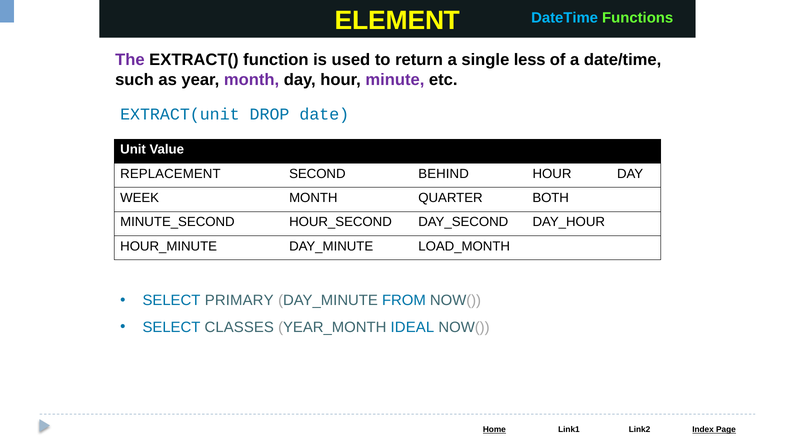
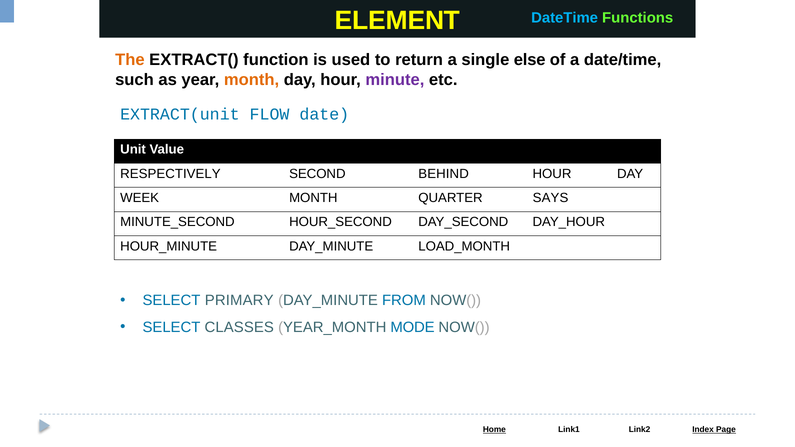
The colour: purple -> orange
less: less -> else
month at (252, 80) colour: purple -> orange
DROP: DROP -> FLOW
REPLACEMENT: REPLACEMENT -> RESPECTIVELY
BOTH: BOTH -> SAYS
IDEAL: IDEAL -> MODE
